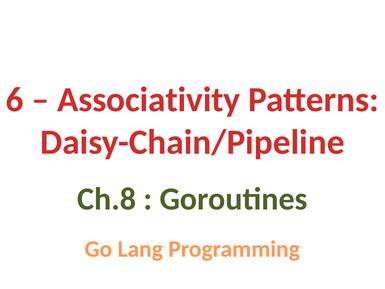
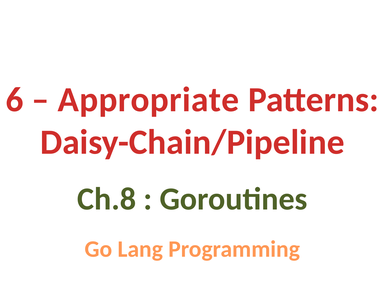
Associativity: Associativity -> Appropriate
